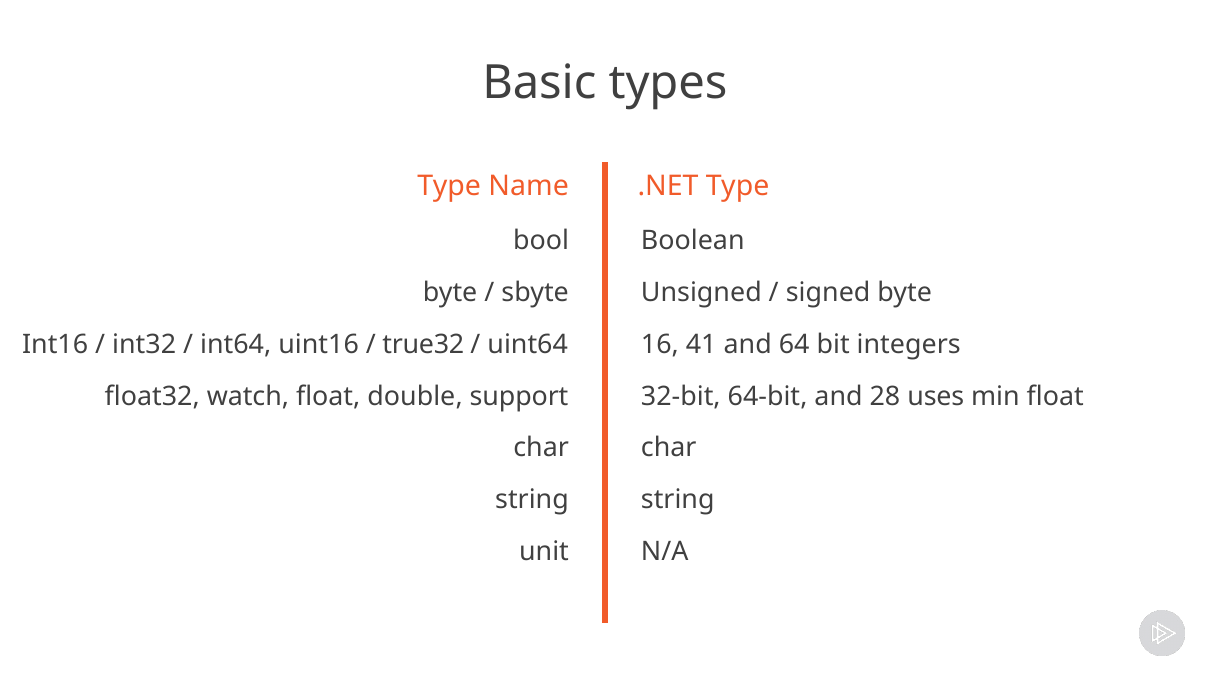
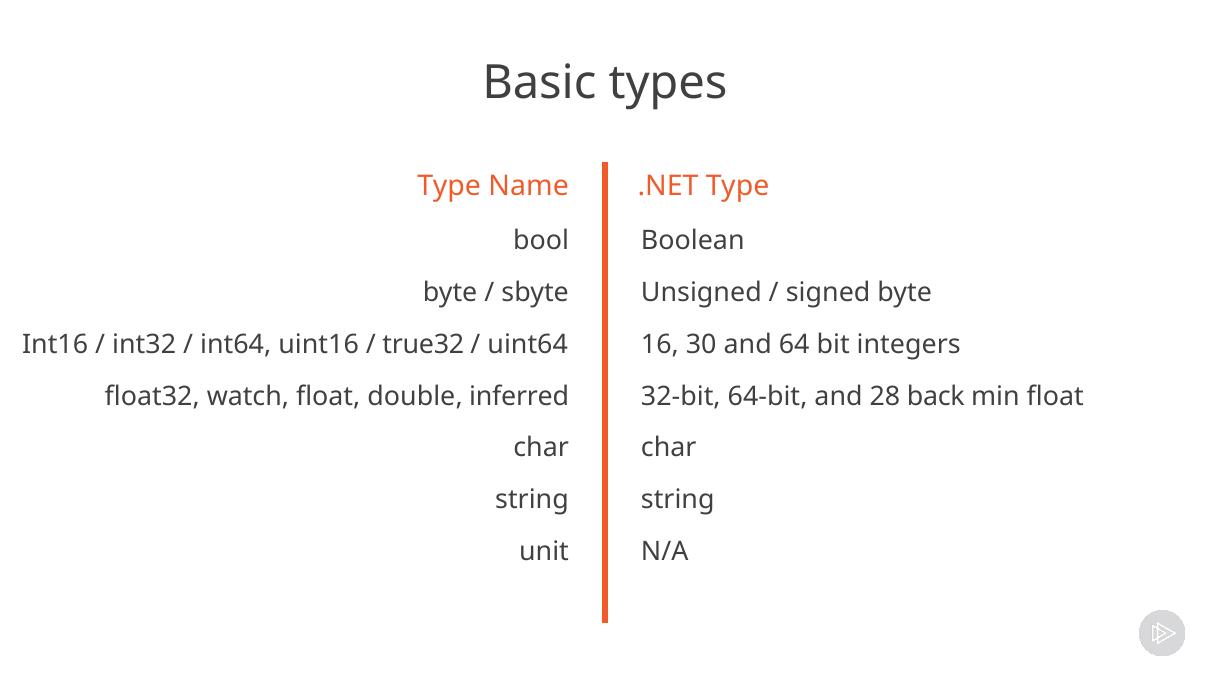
41: 41 -> 30
support: support -> inferred
uses: uses -> back
